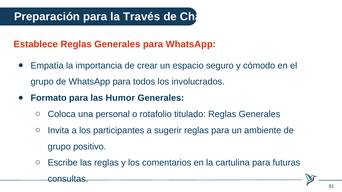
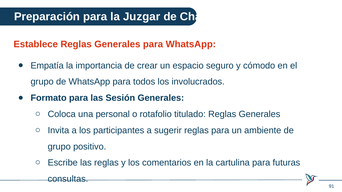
Través: Través -> Juzgar
Humor: Humor -> Sesión
